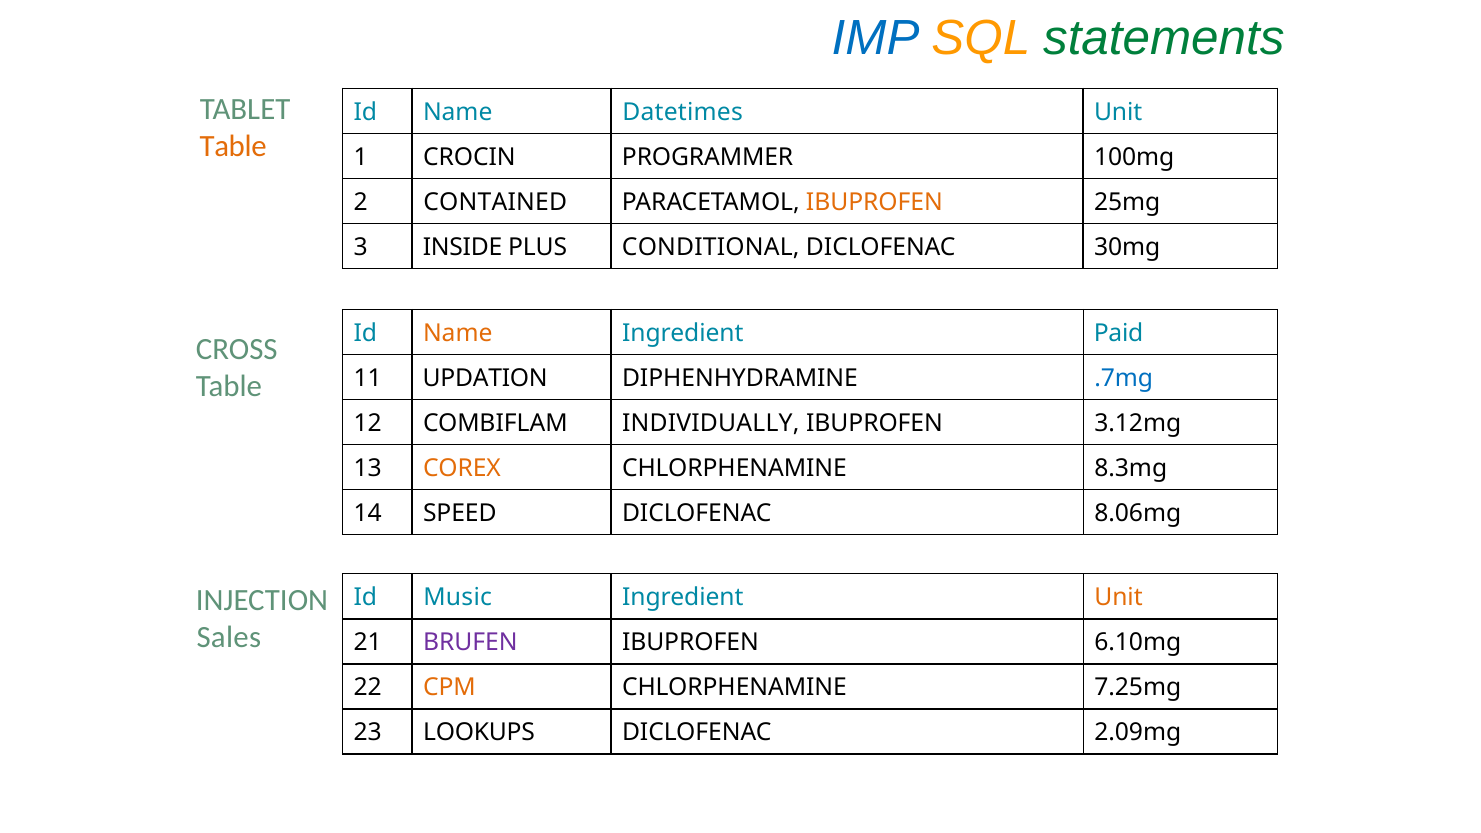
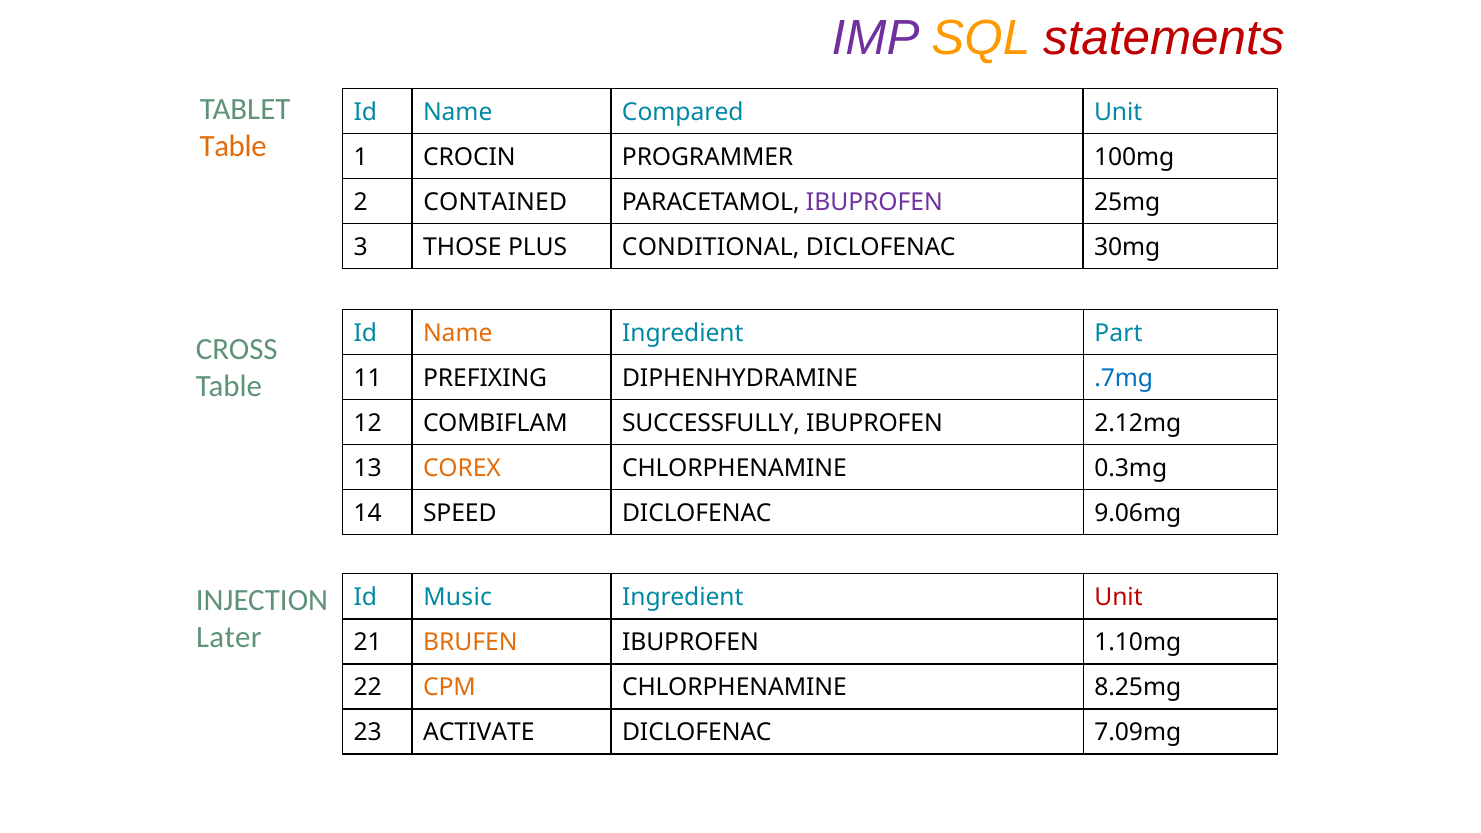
IMP colour: blue -> purple
statements colour: green -> red
Datetimes: Datetimes -> Compared
IBUPROFEN at (874, 202) colour: orange -> purple
INSIDE: INSIDE -> THOSE
Paid: Paid -> Part
UPDATION: UPDATION -> PREFIXING
INDIVIDUALLY: INDIVIDUALLY -> SUCCESSFULLY
3.12mg: 3.12mg -> 2.12mg
8.3mg: 8.3mg -> 0.3mg
8.06mg: 8.06mg -> 9.06mg
Unit at (1118, 598) colour: orange -> red
Sales: Sales -> Later
BRUFEN colour: purple -> orange
6.10mg: 6.10mg -> 1.10mg
7.25mg: 7.25mg -> 8.25mg
LOOKUPS: LOOKUPS -> ACTIVATE
2.09mg: 2.09mg -> 7.09mg
